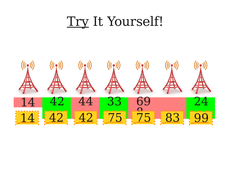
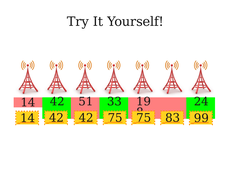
Try underline: present -> none
44: 44 -> 51
69: 69 -> 19
